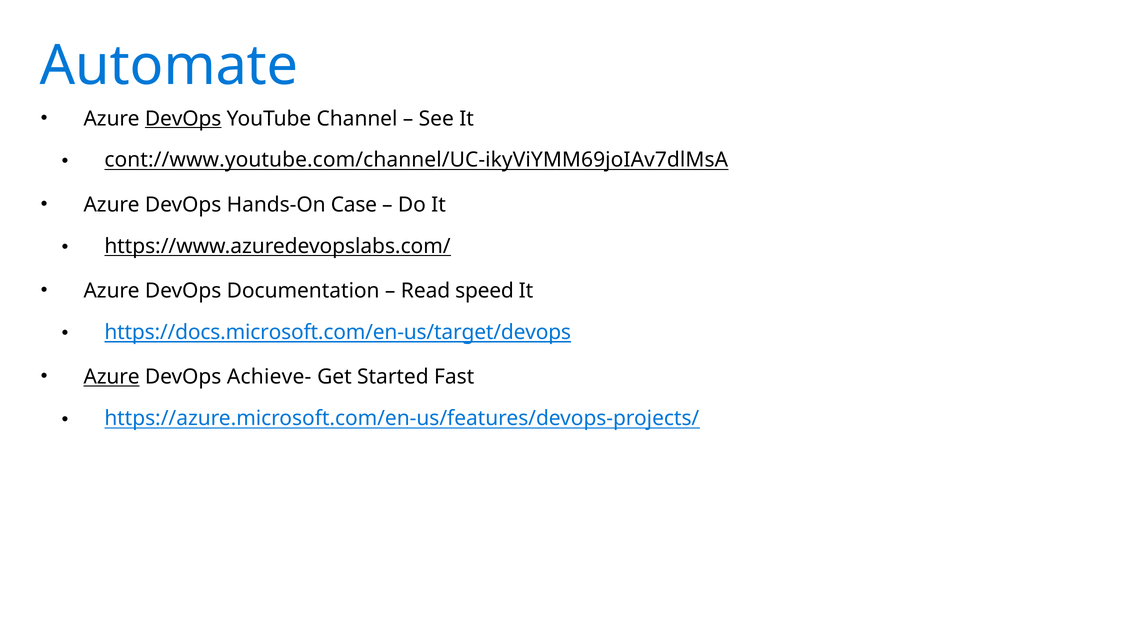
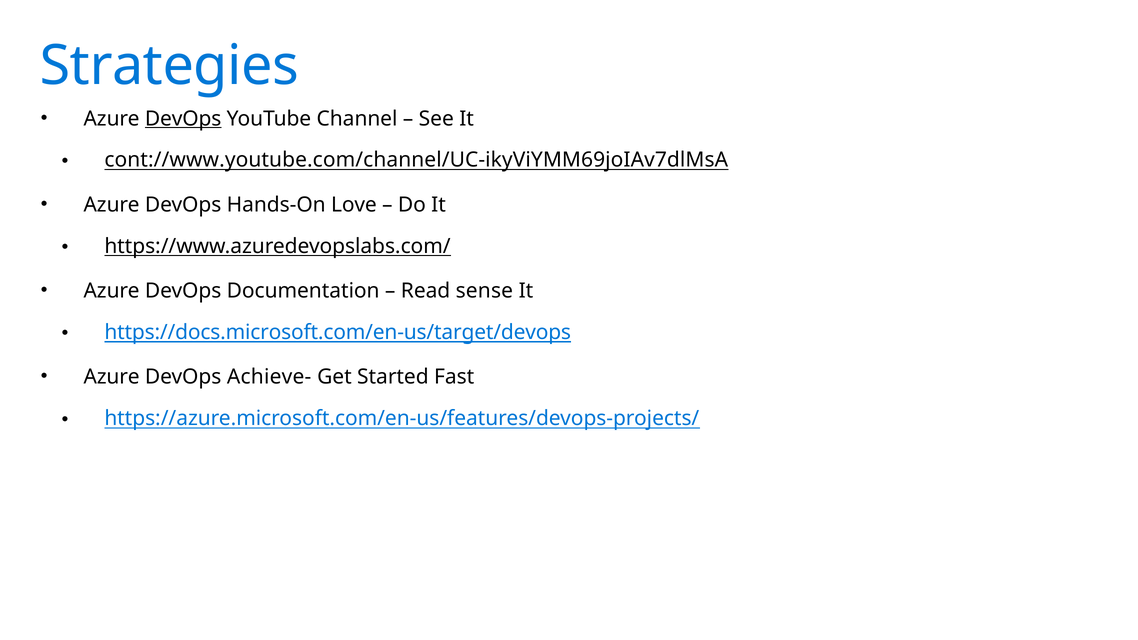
Automate: Automate -> Strategies
Case: Case -> Love
speed: speed -> sense
Azure at (112, 377) underline: present -> none
